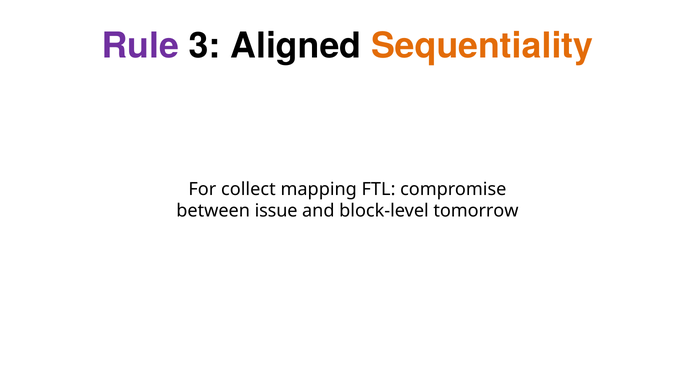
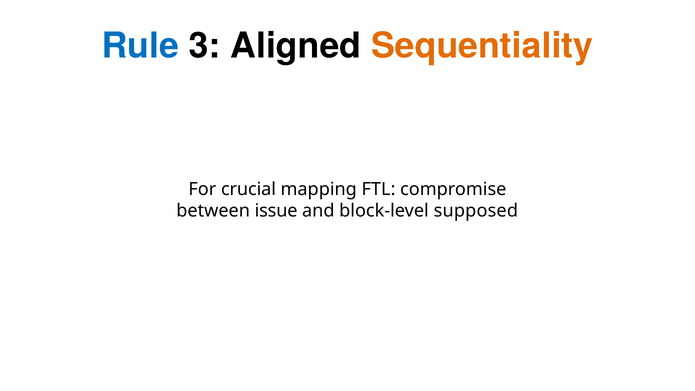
Rule colour: purple -> blue
collect: collect -> crucial
tomorrow: tomorrow -> supposed
